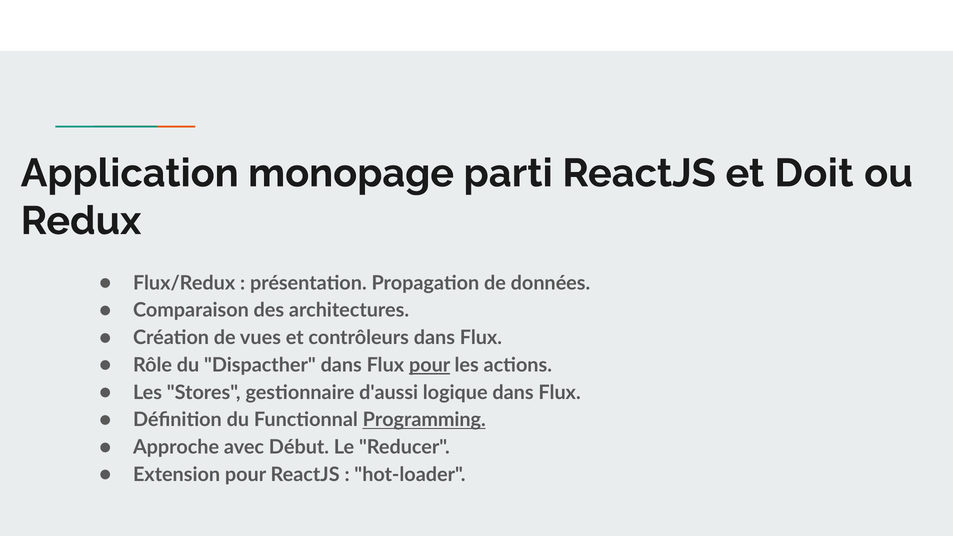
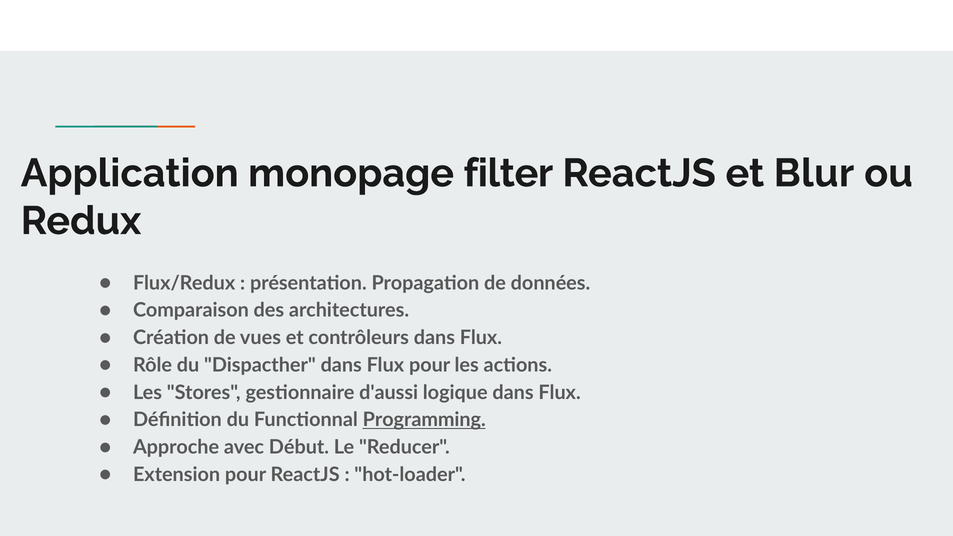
parti: parti -> filter
Doit: Doit -> Blur
pour at (430, 365) underline: present -> none
